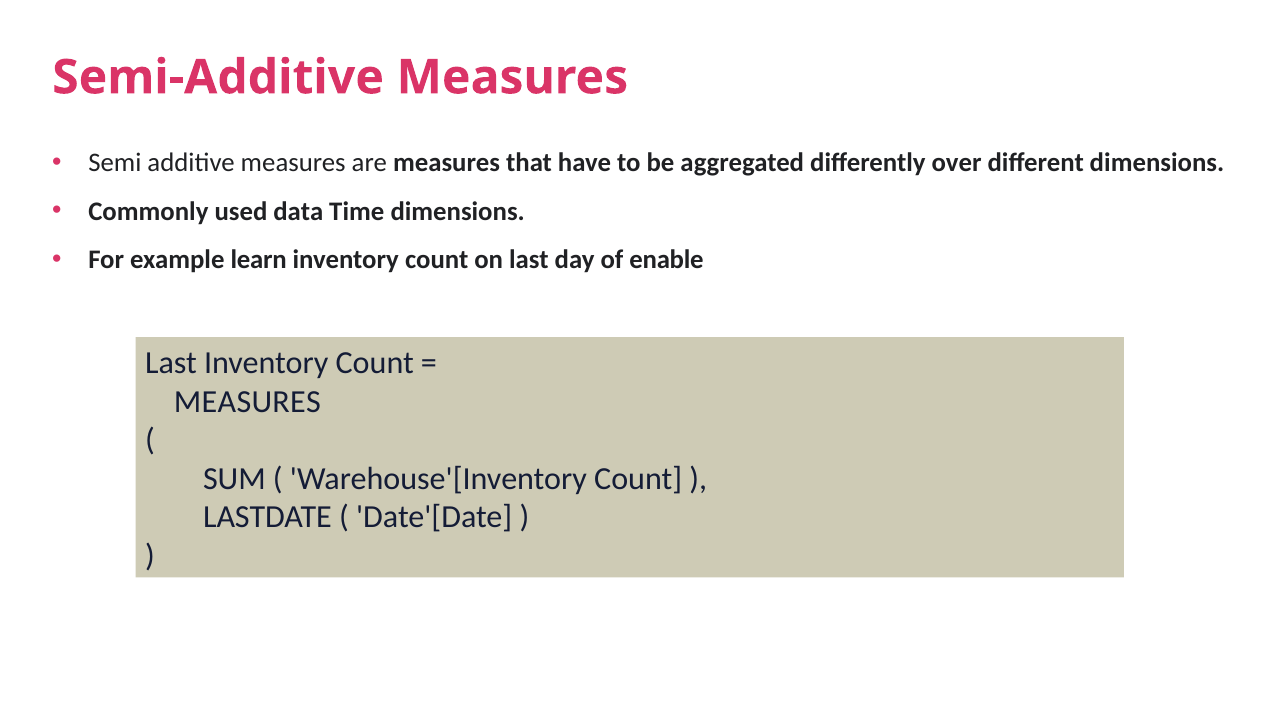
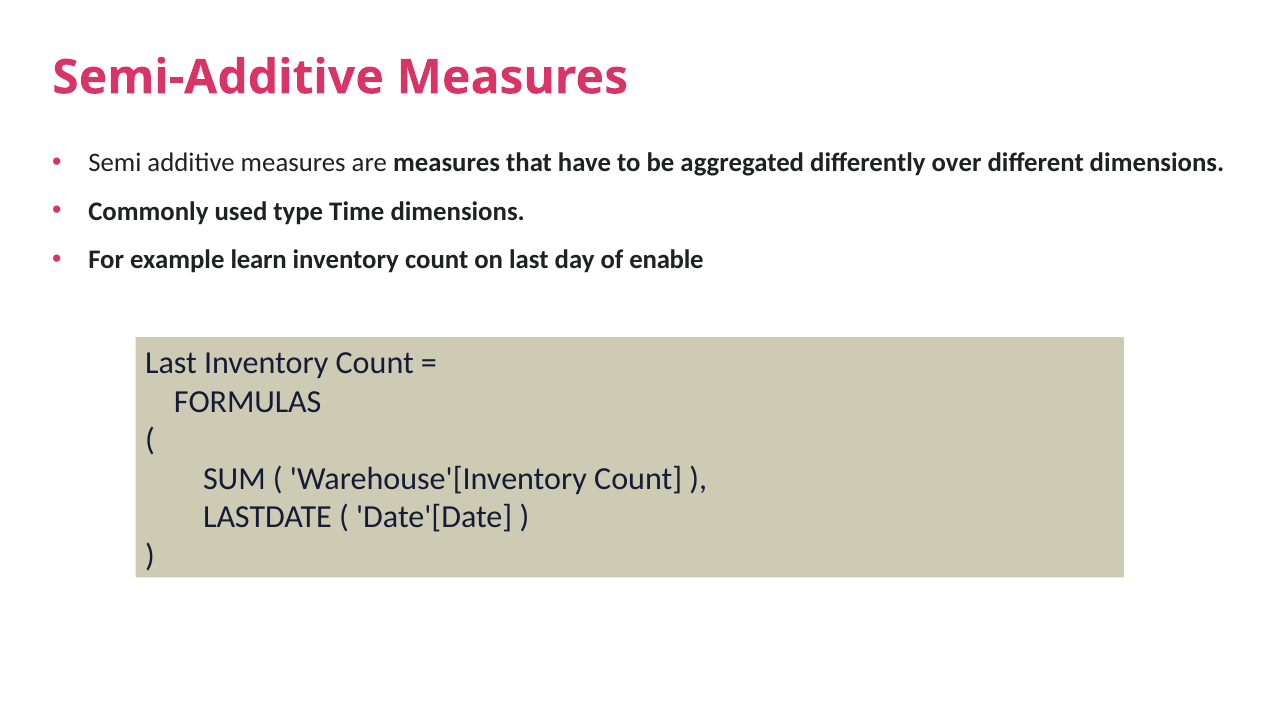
data: data -> type
MEASURES at (247, 402): MEASURES -> FORMULAS
